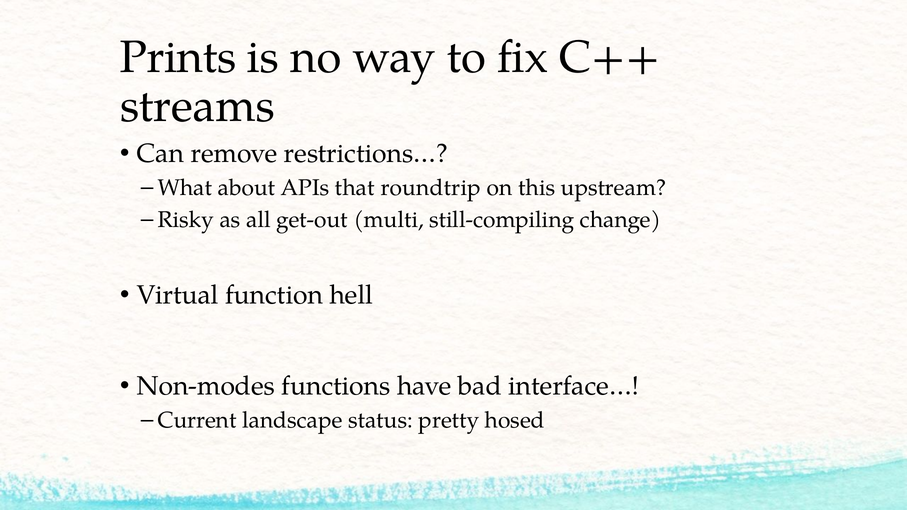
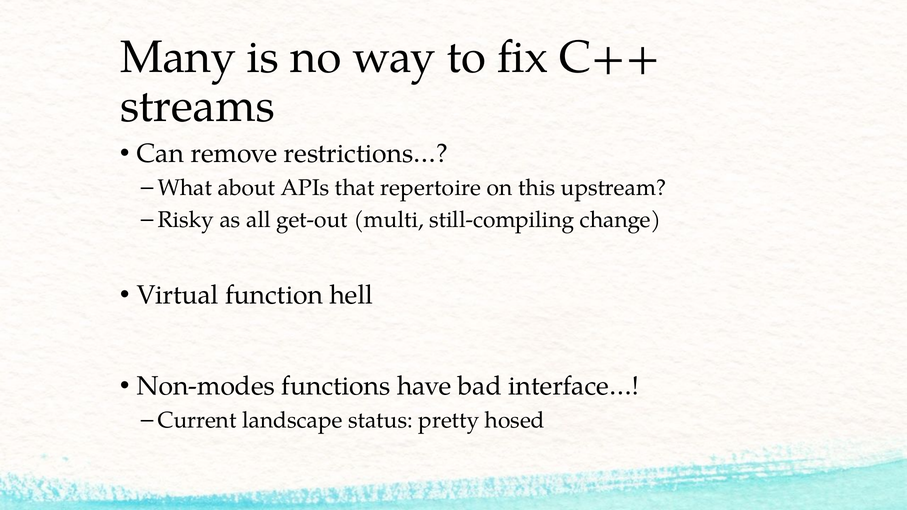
Prints: Prints -> Many
roundtrip: roundtrip -> repertoire
